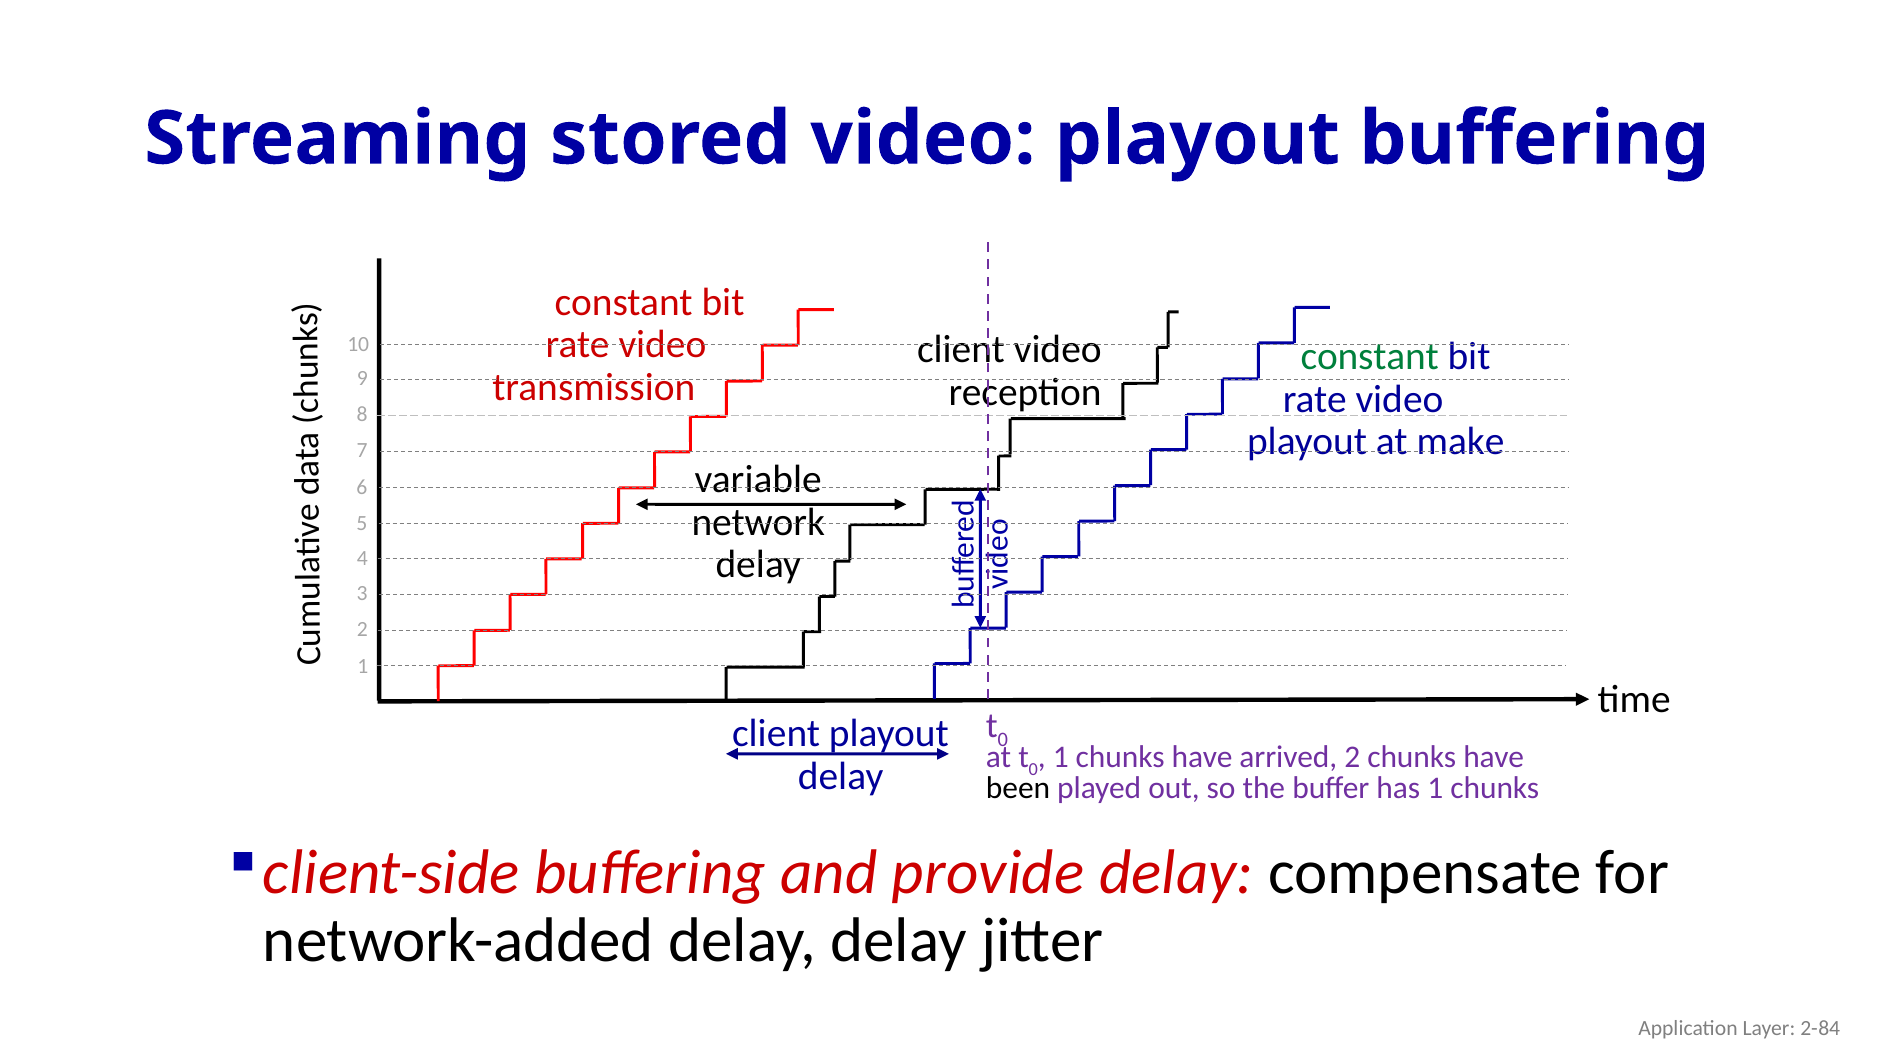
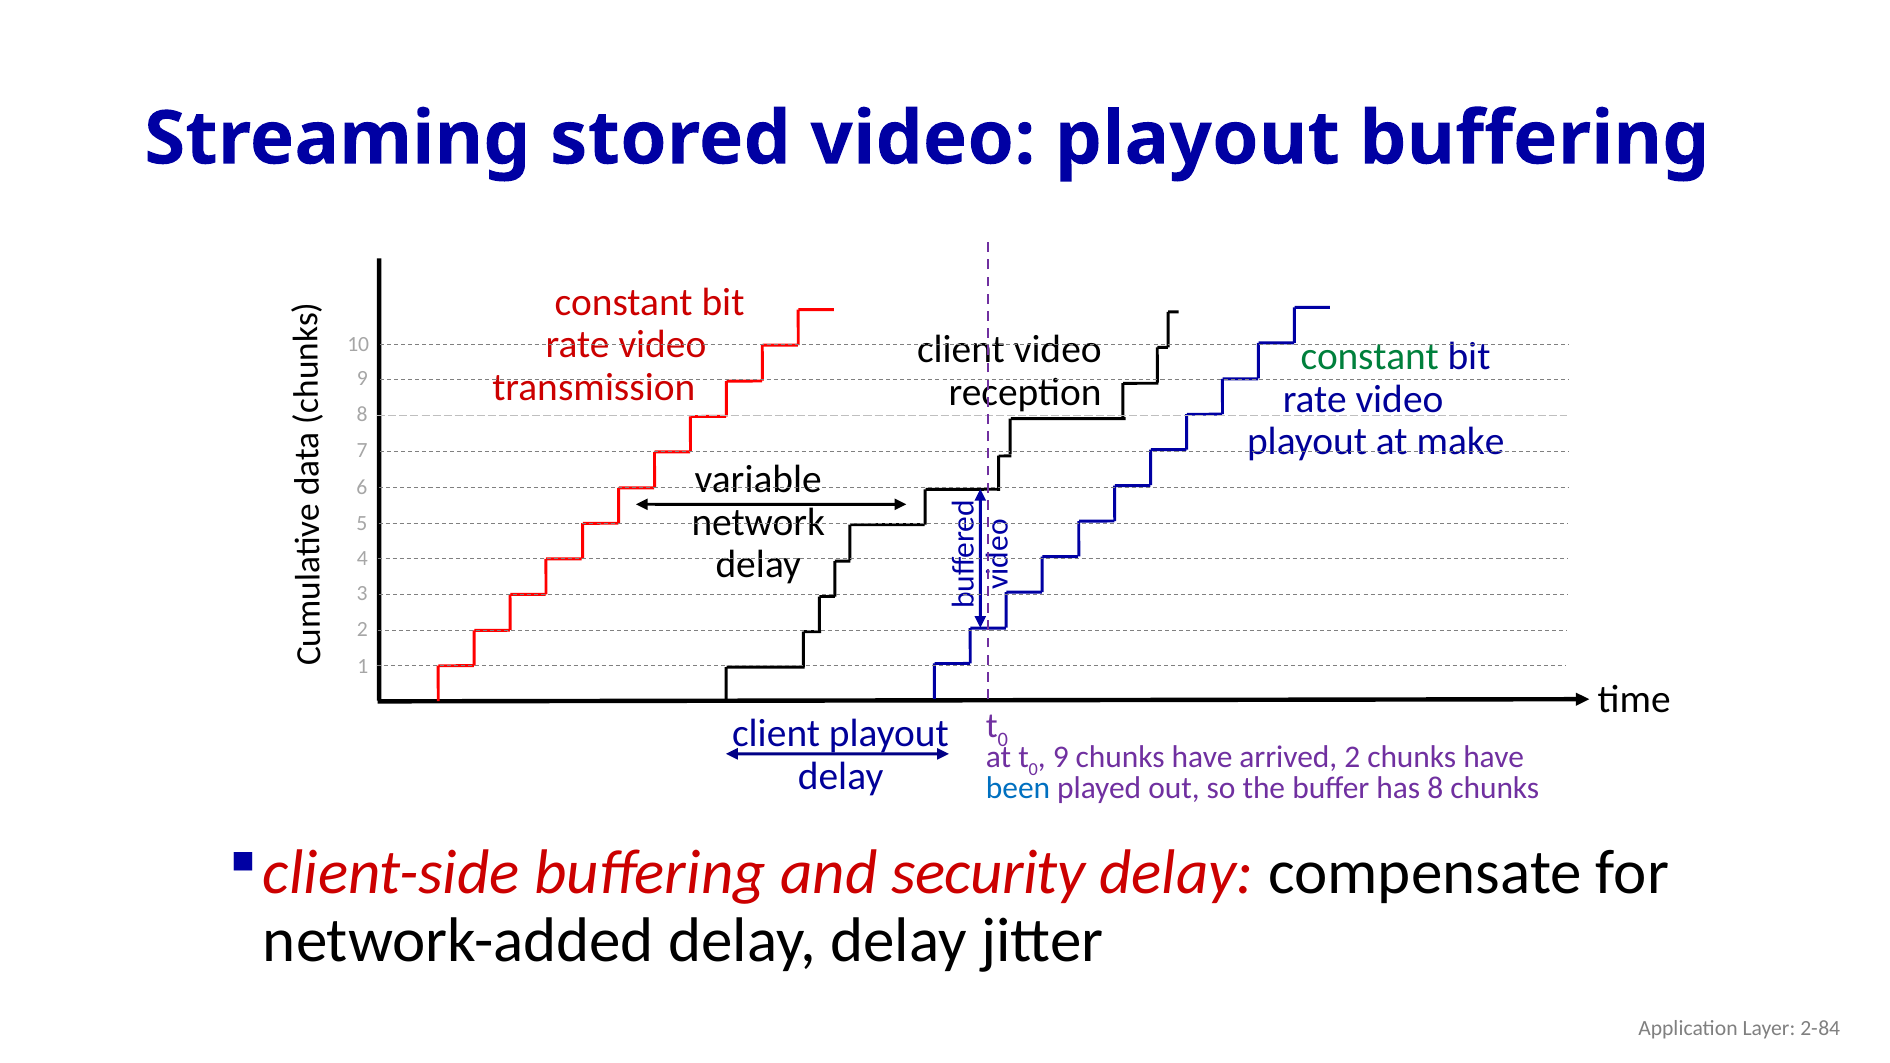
1 at (1061, 757): 1 -> 9
been colour: black -> blue
has 1: 1 -> 8
provide: provide -> security
